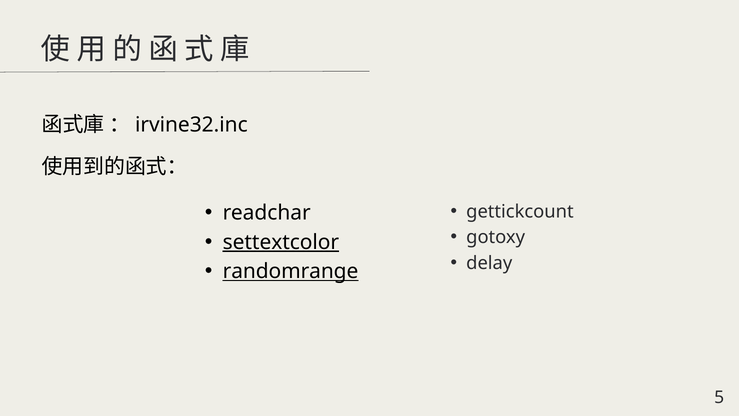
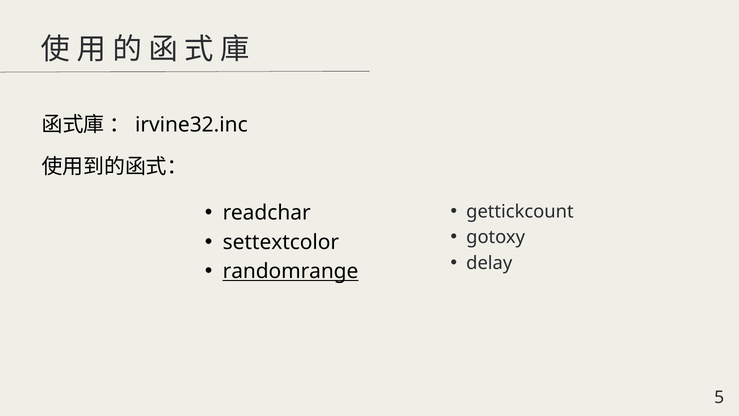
settextcolor underline: present -> none
